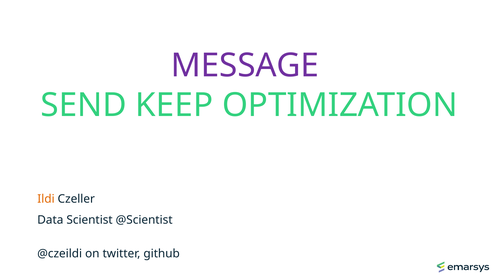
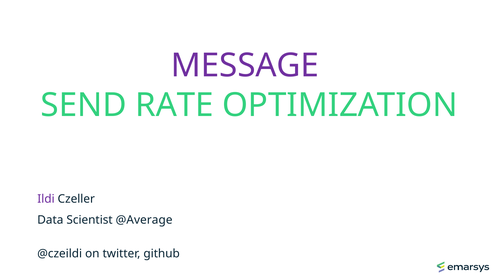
KEEP: KEEP -> RATE
Ildi colour: orange -> purple
@Scientist: @Scientist -> @Average
